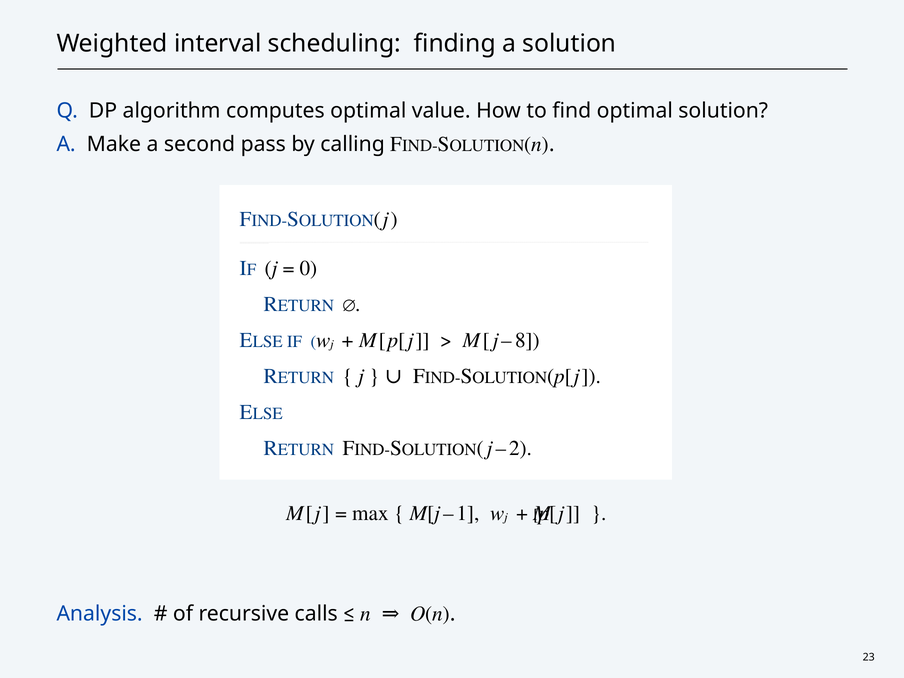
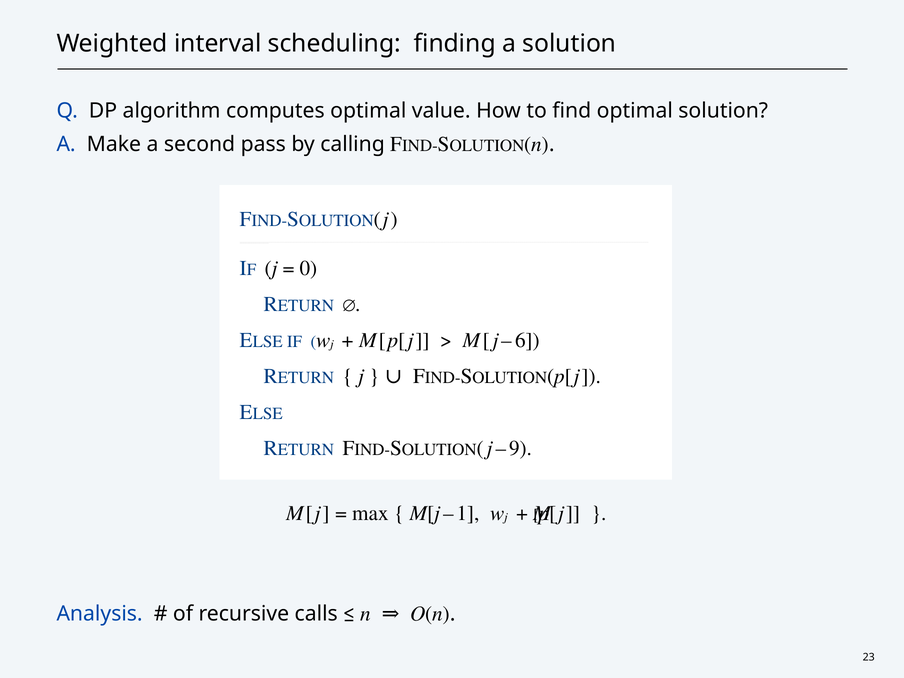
8: 8 -> 6
2: 2 -> 9
